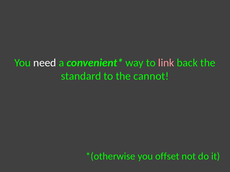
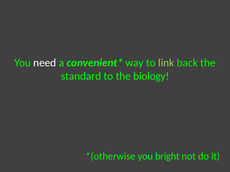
link colour: pink -> light green
cannot: cannot -> biology
offset: offset -> bright
